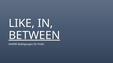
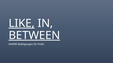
LIKE underline: none -> present
